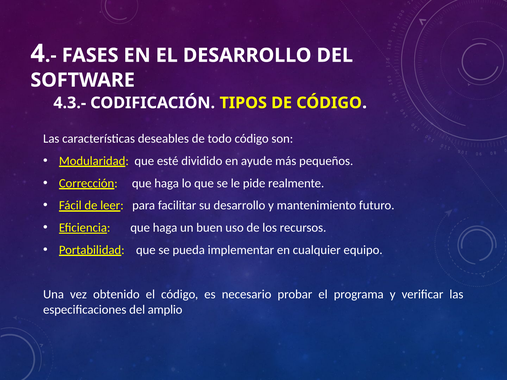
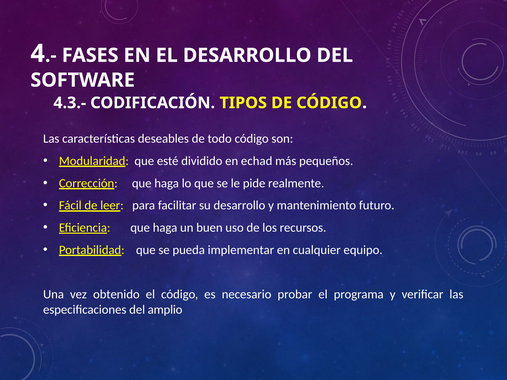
ayude: ayude -> echad
